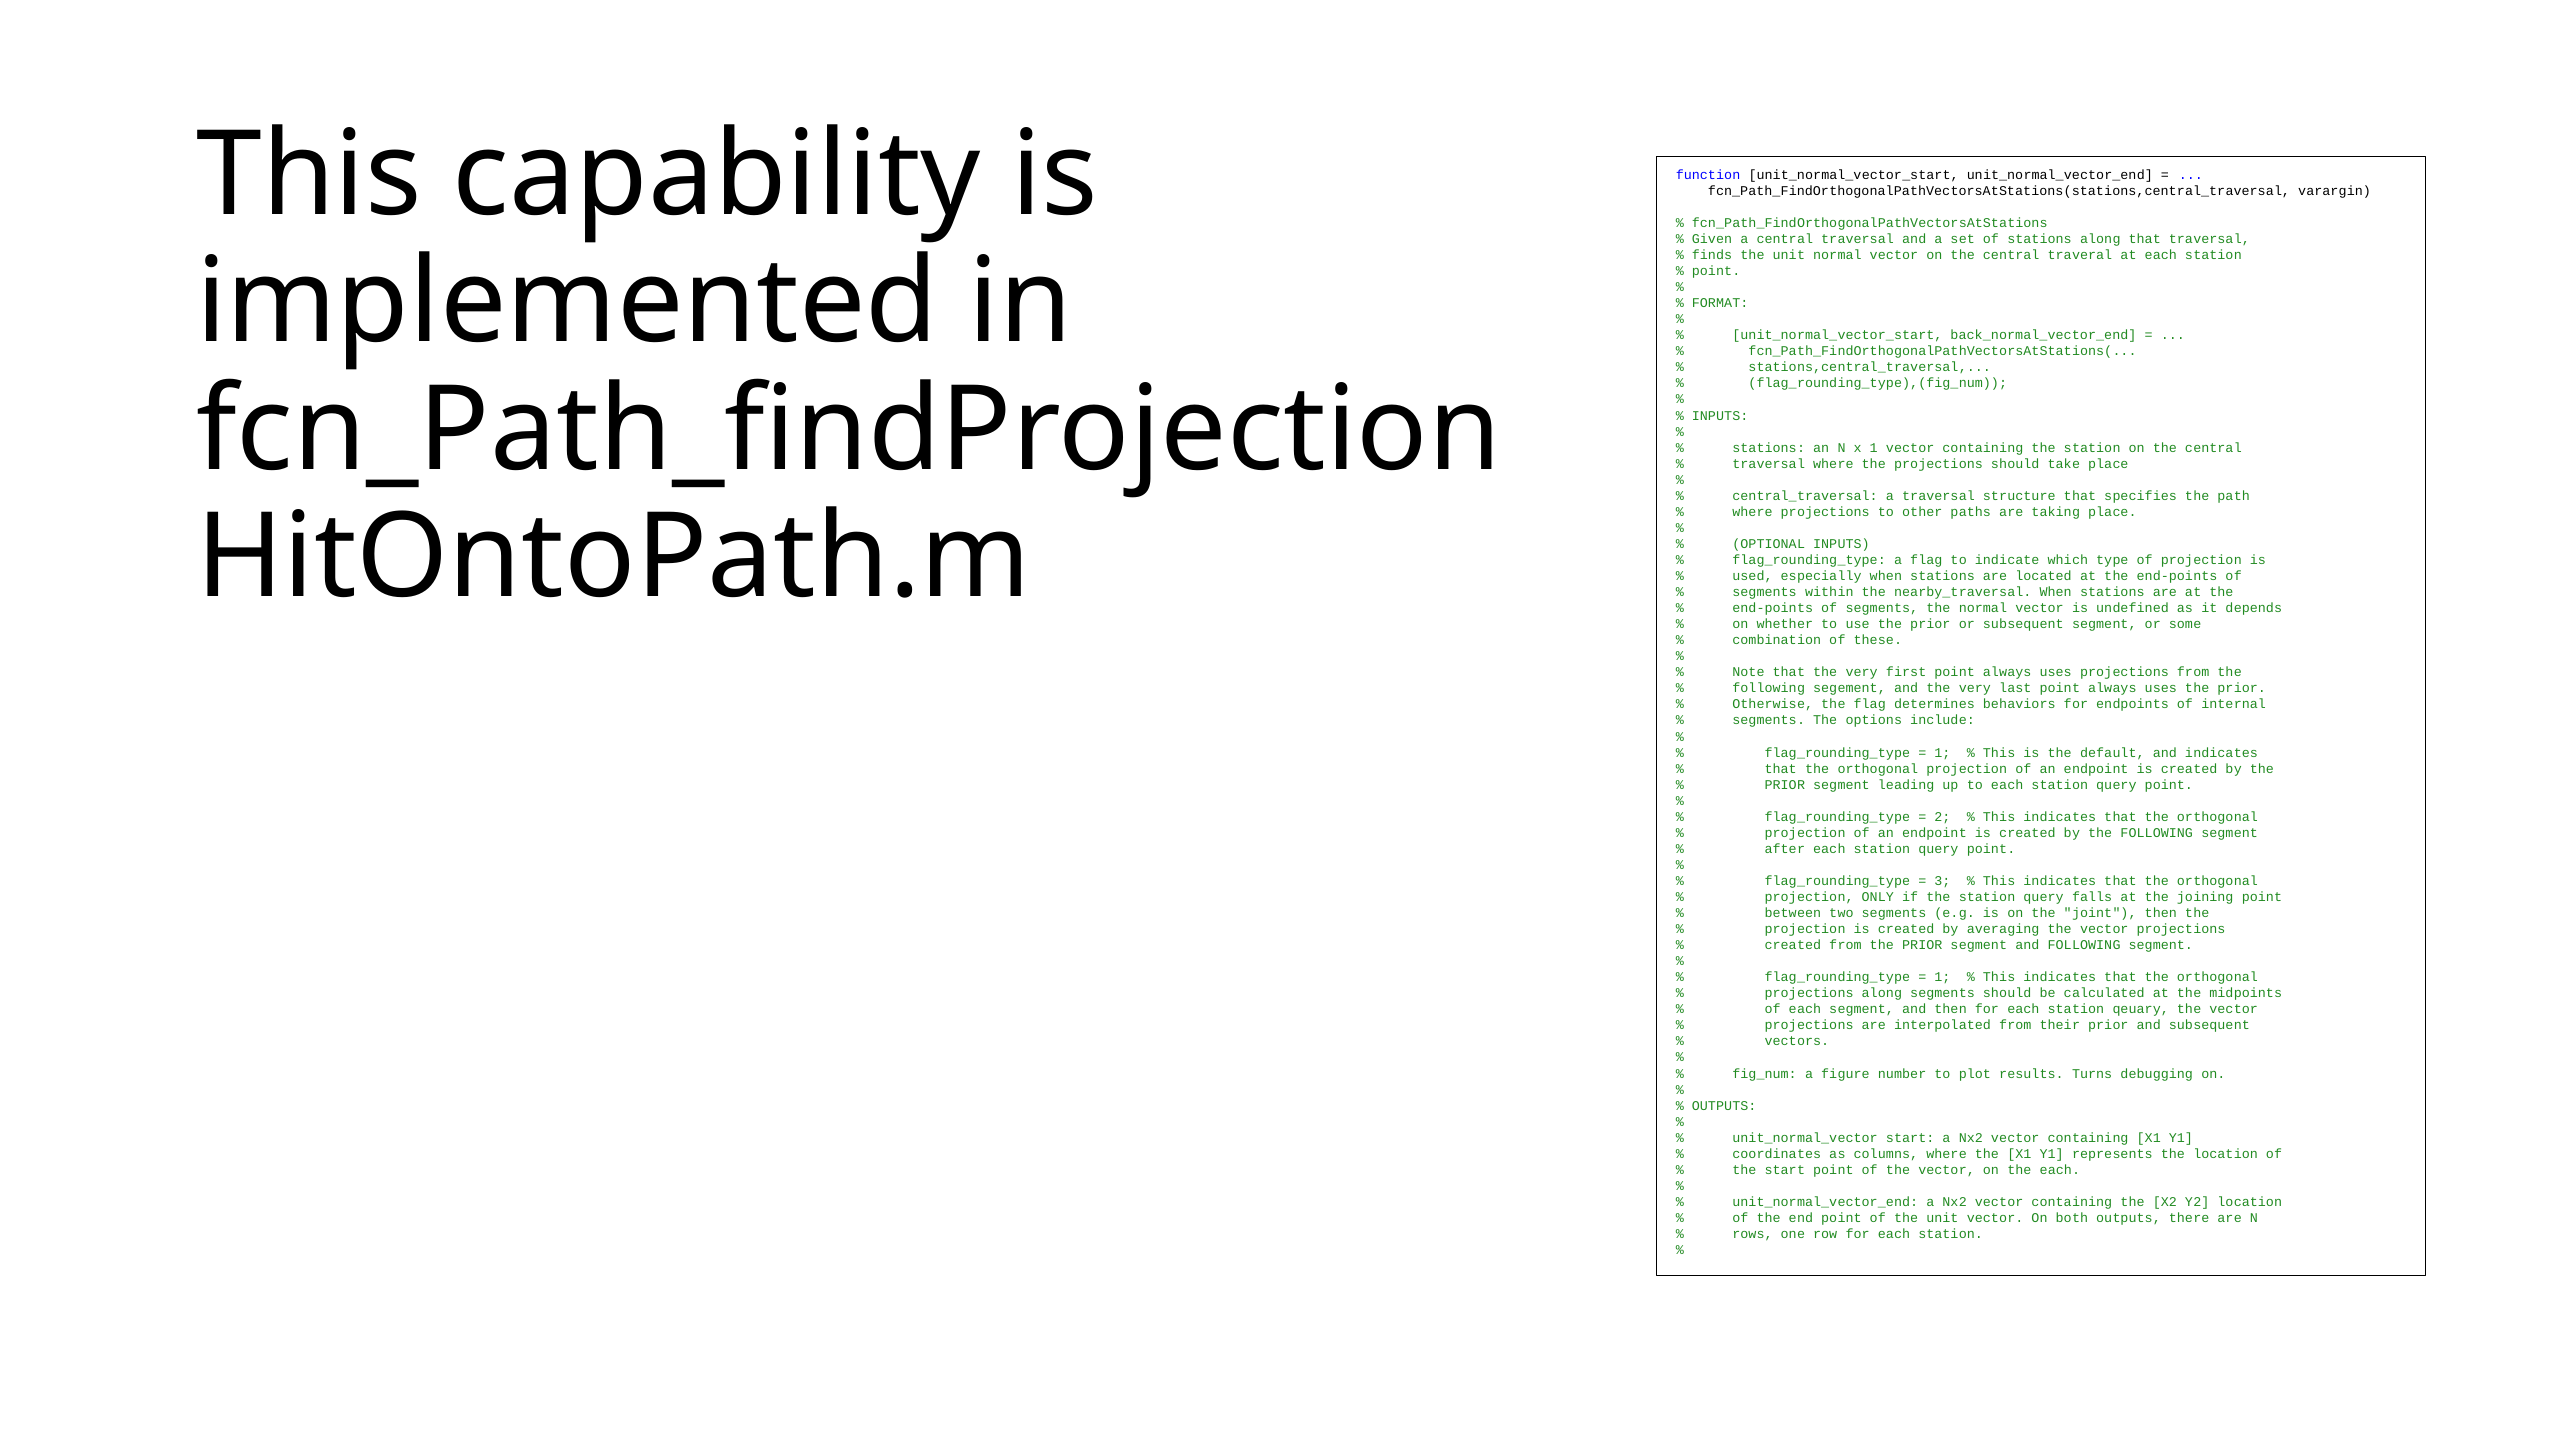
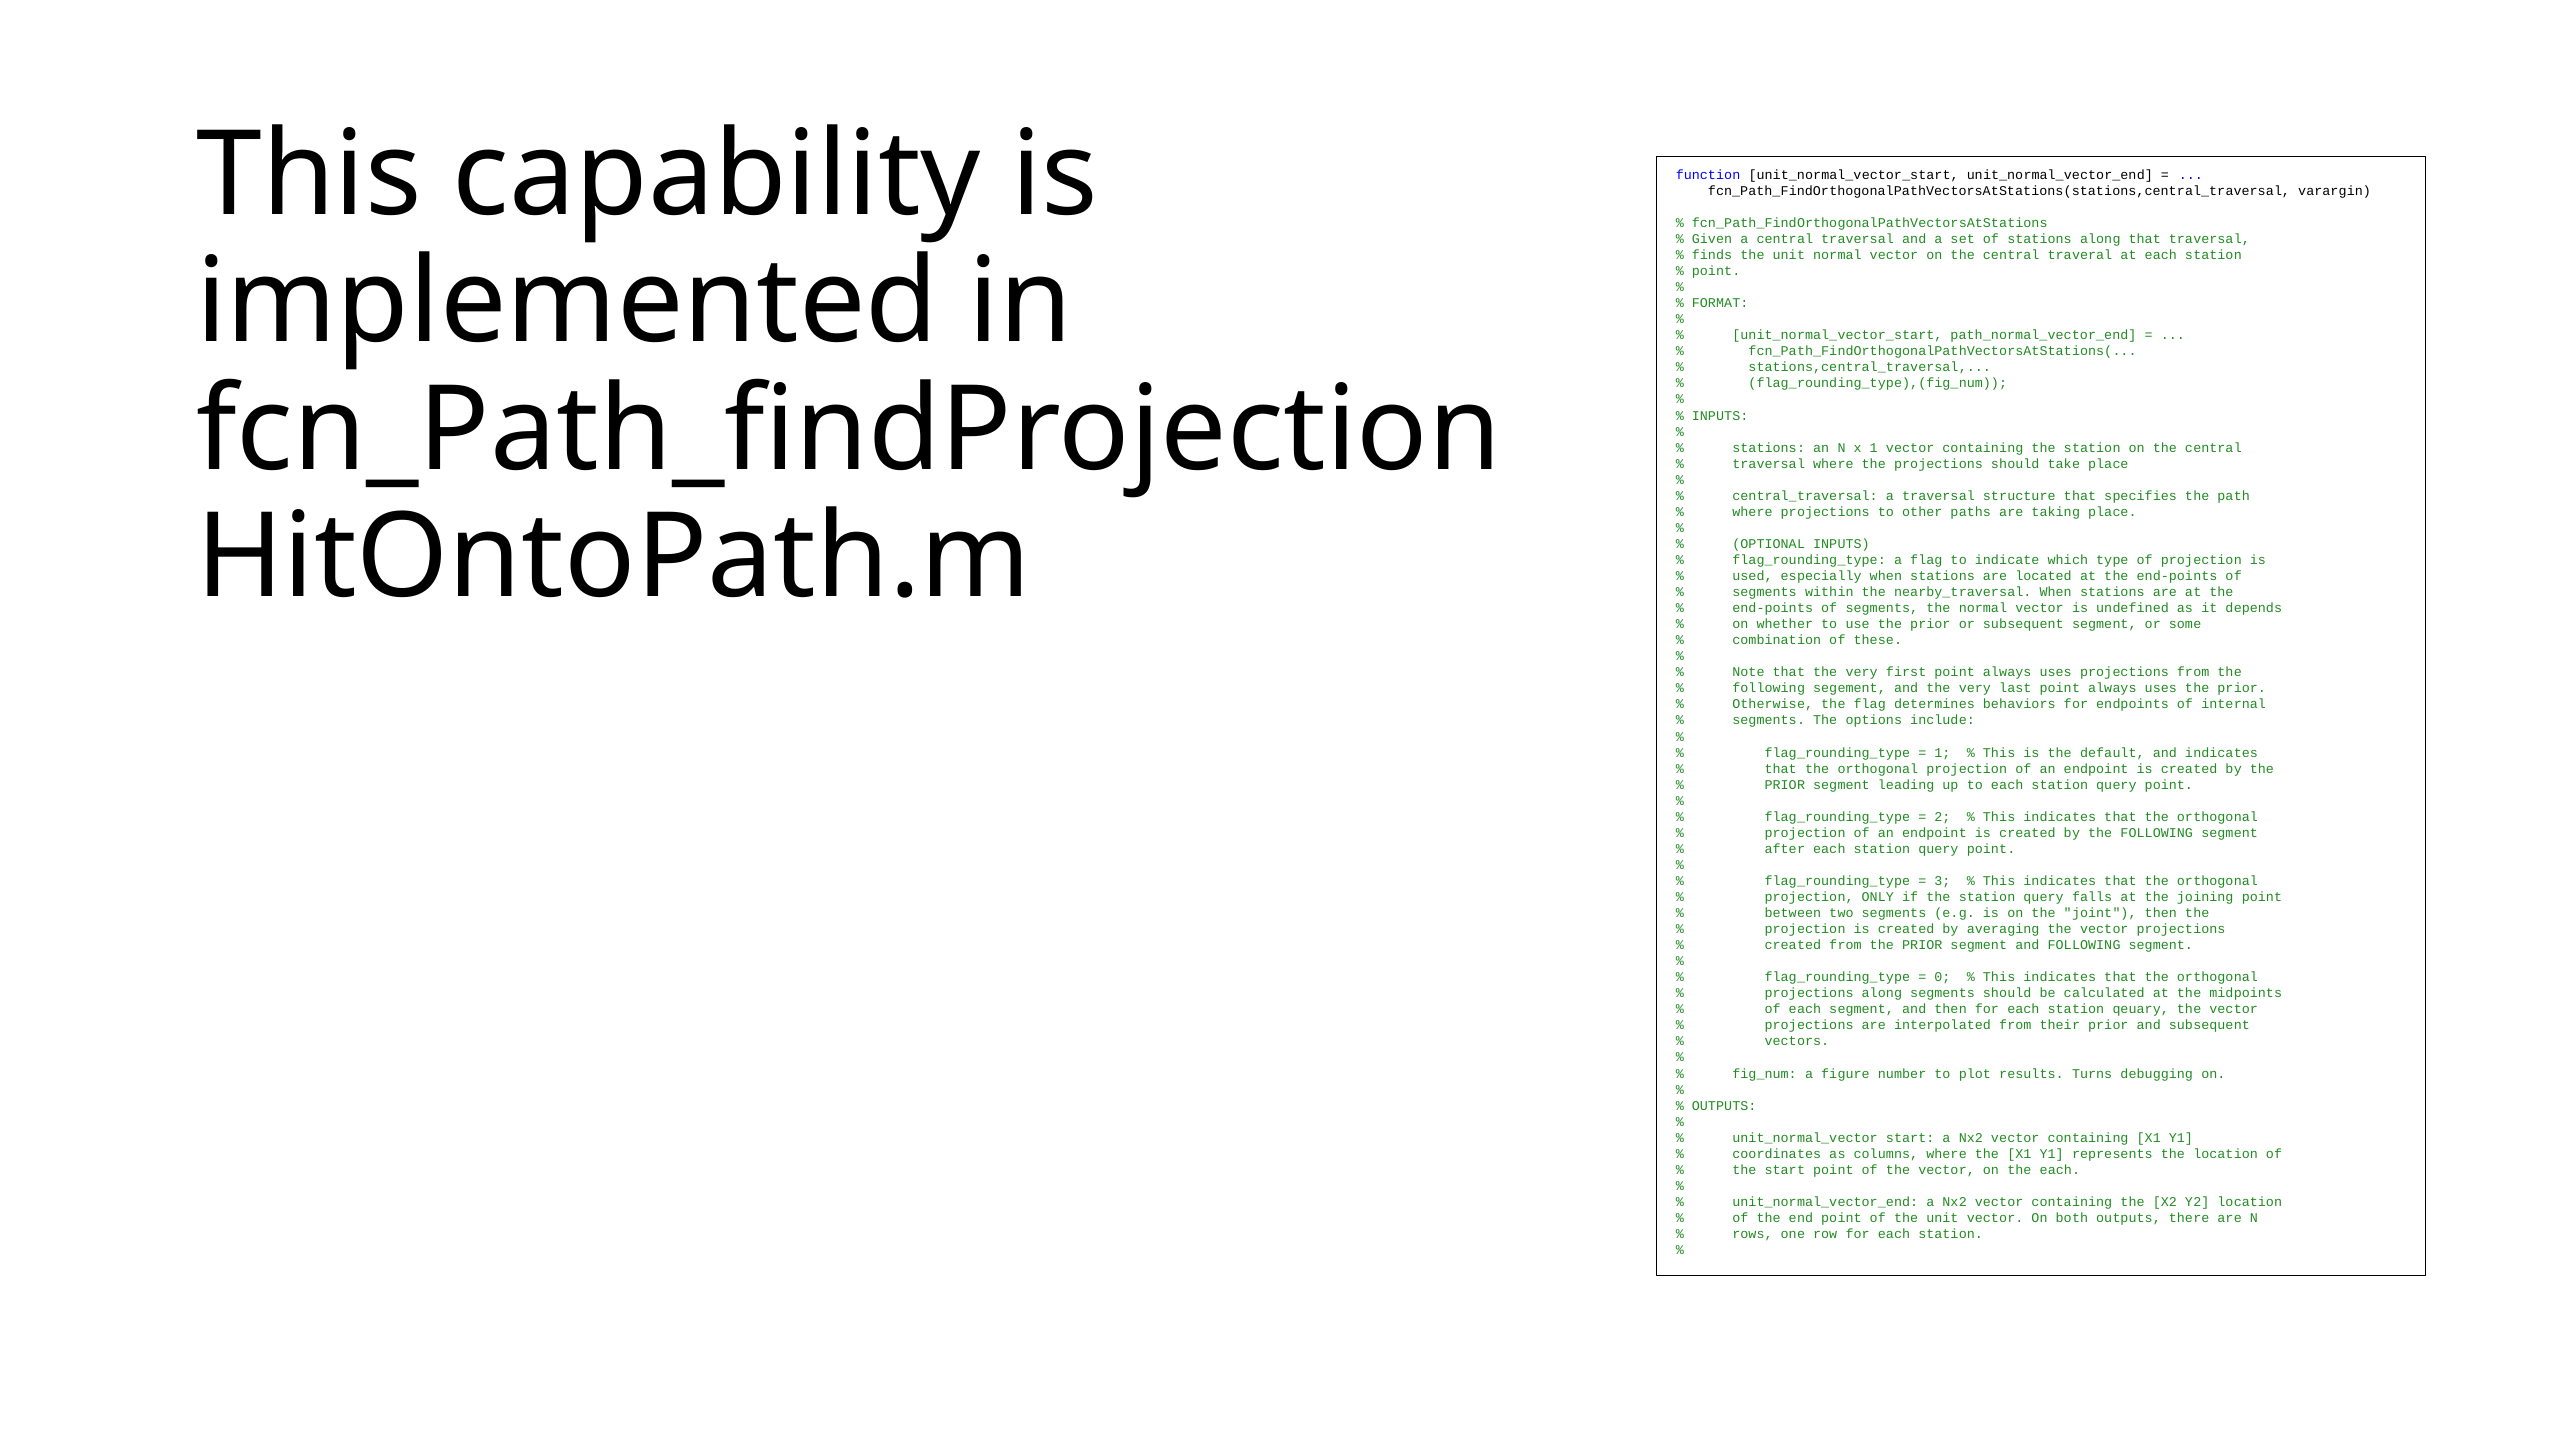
back_normal_vector_end: back_normal_vector_end -> path_normal_vector_end
1 at (1942, 977): 1 -> 0
